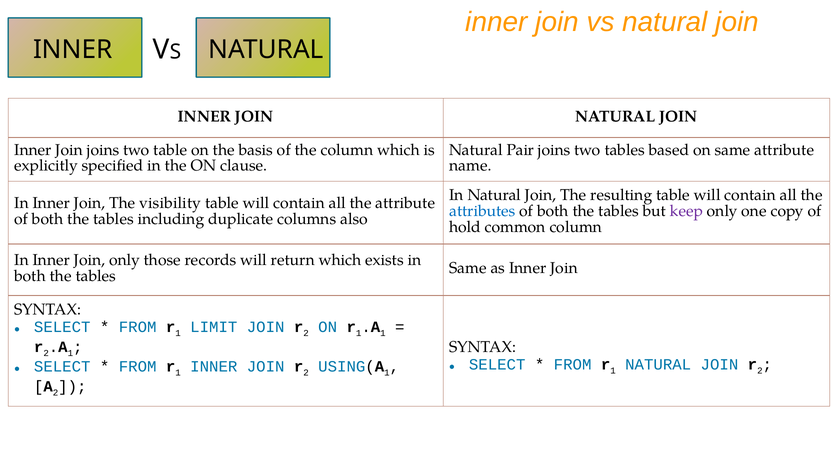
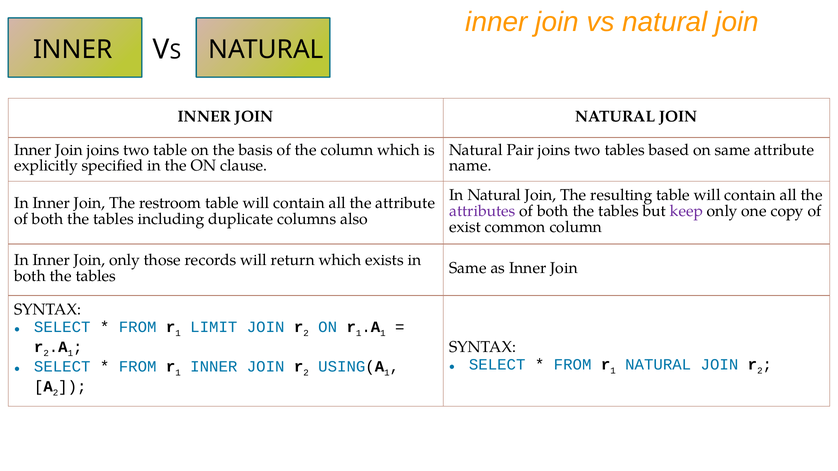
visibility: visibility -> restroom
attributes colour: blue -> purple
hold: hold -> exist
